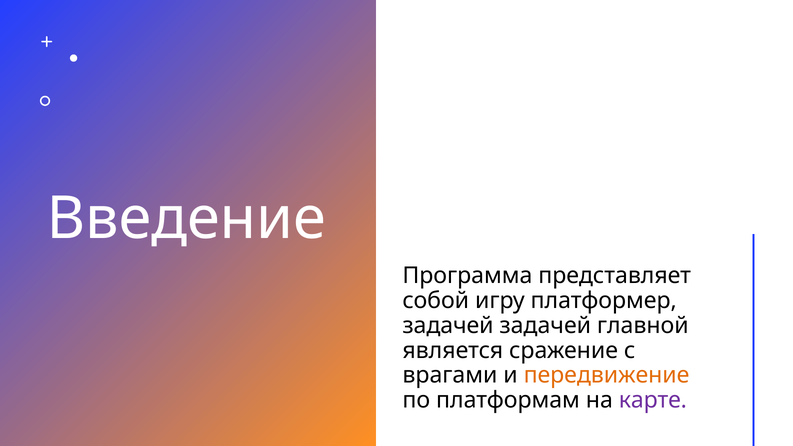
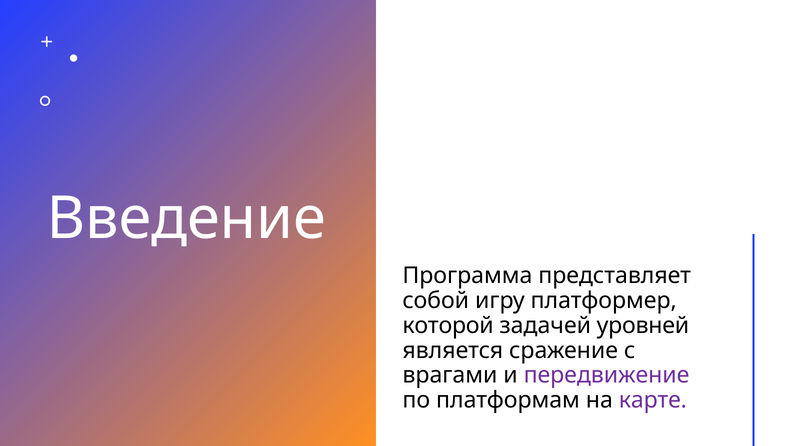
задачей at (448, 325): задачей -> которой
главной: главной -> уровней
передвижение colour: orange -> purple
